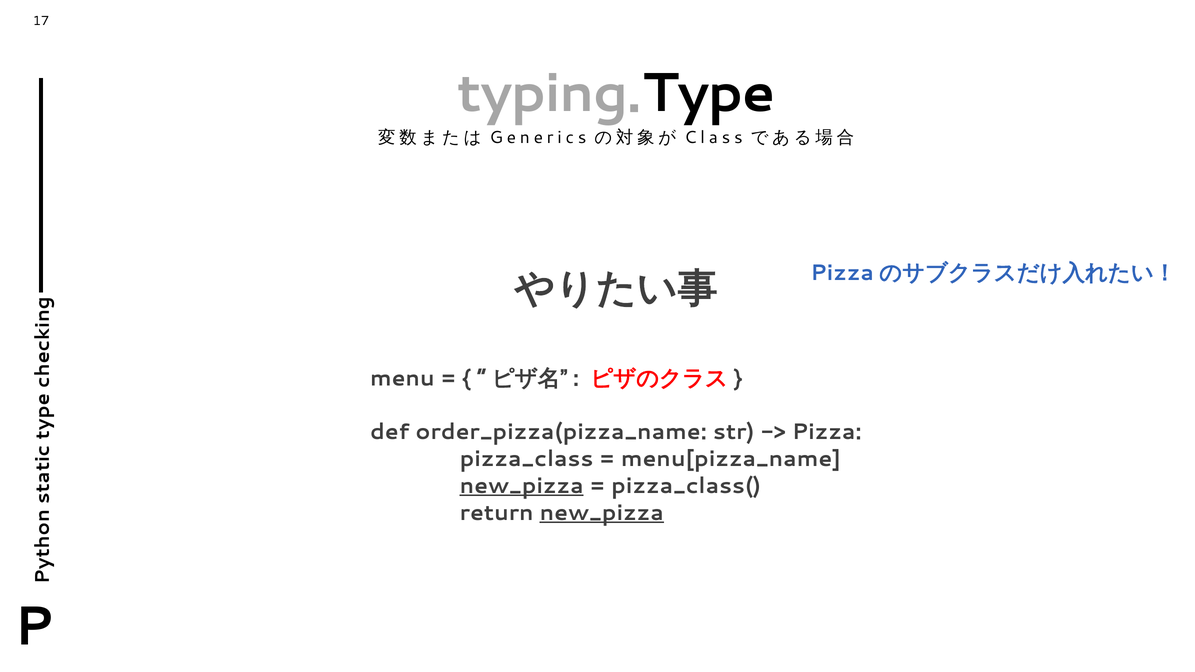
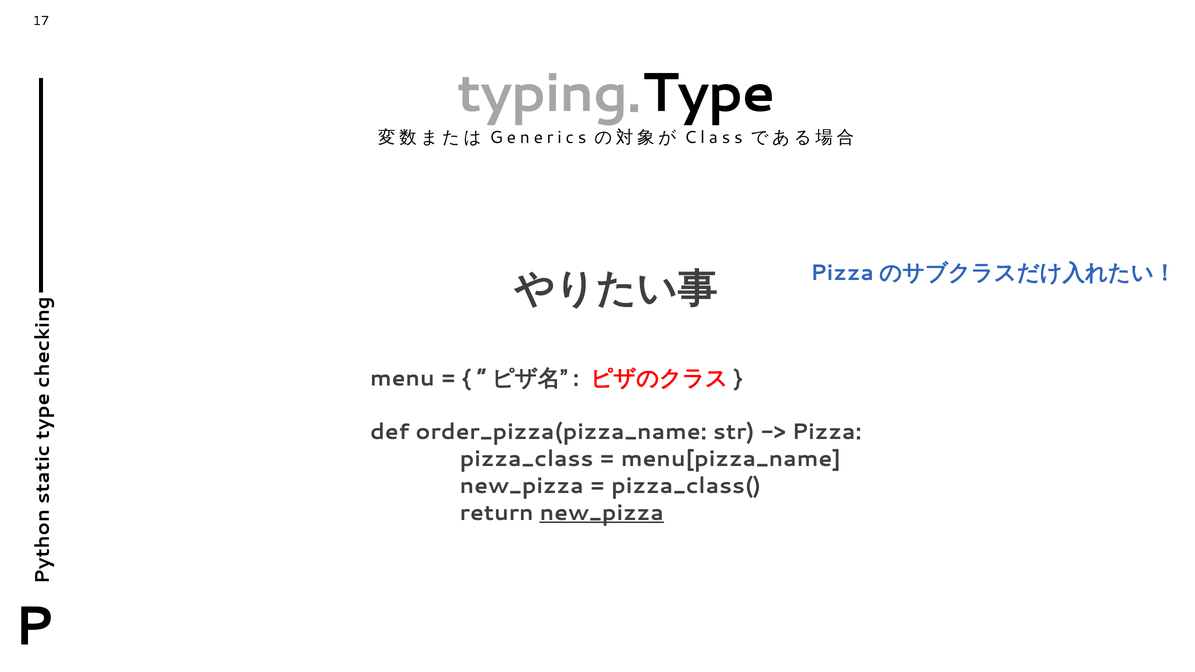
new_pizza at (522, 486) underline: present -> none
